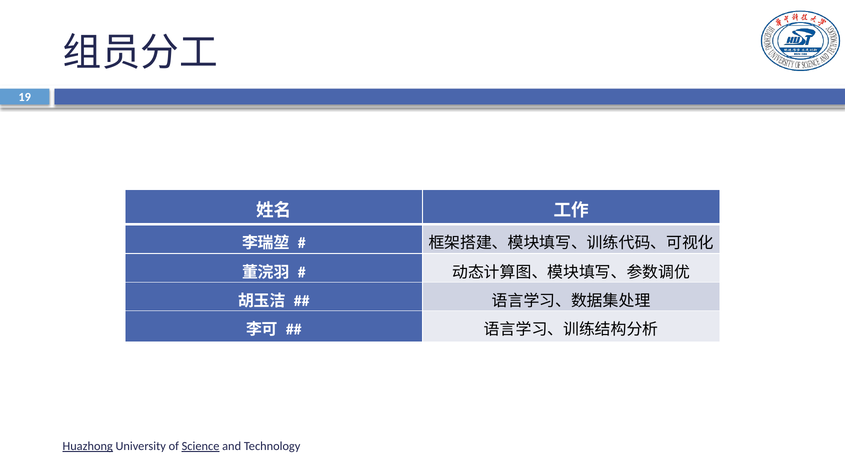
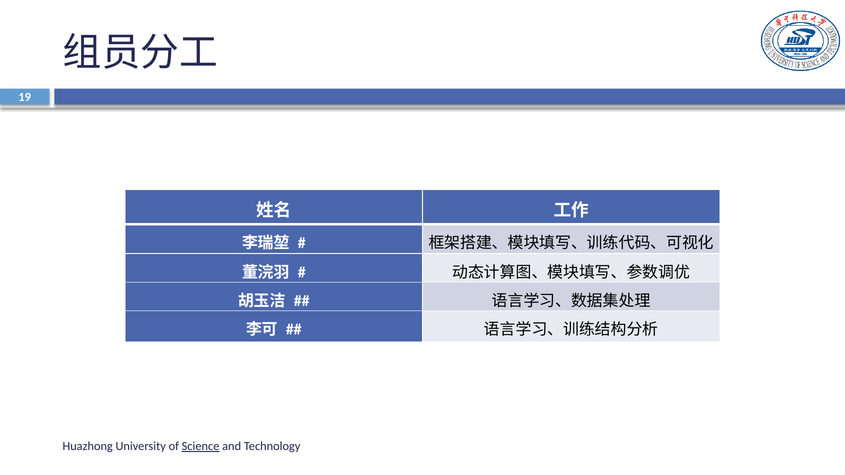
Huazhong underline: present -> none
